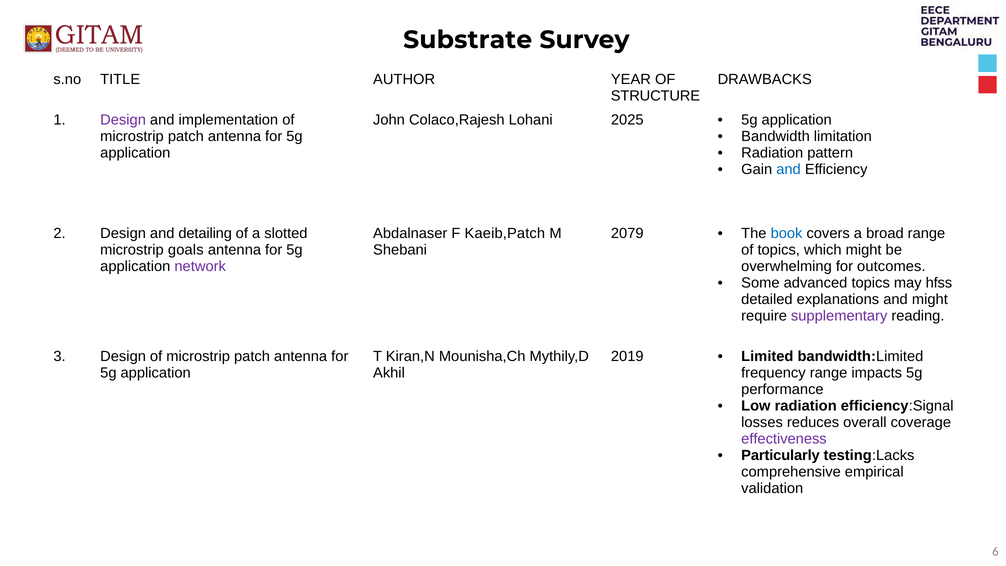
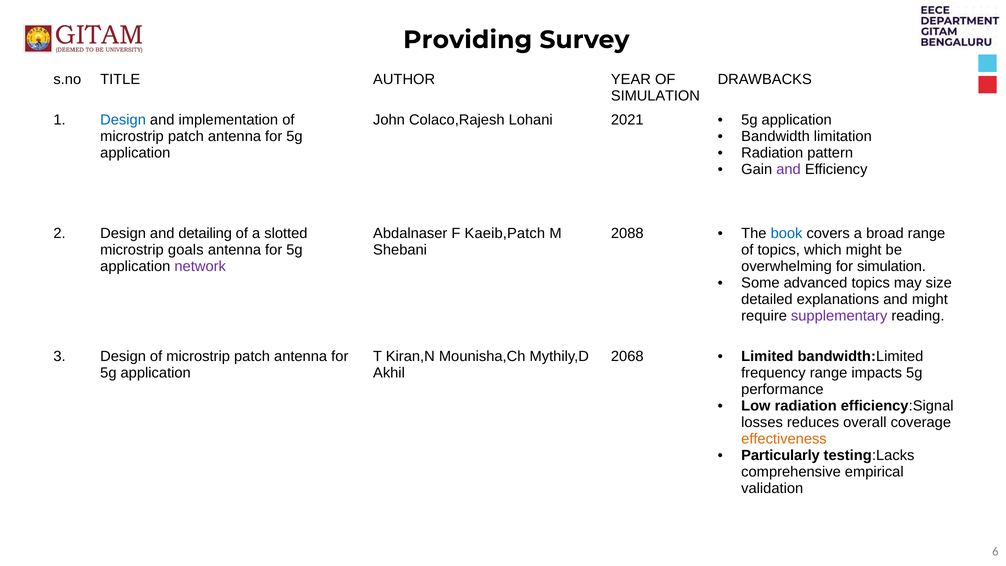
Substrate: Substrate -> Providing
STRUCTURE at (655, 96): STRUCTURE -> SIMULATION
Design at (123, 120) colour: purple -> blue
2025: 2025 -> 2021
and at (789, 169) colour: blue -> purple
2079: 2079 -> 2088
for outcomes: outcomes -> simulation
hfss: hfss -> size
2019: 2019 -> 2068
effectiveness colour: purple -> orange
